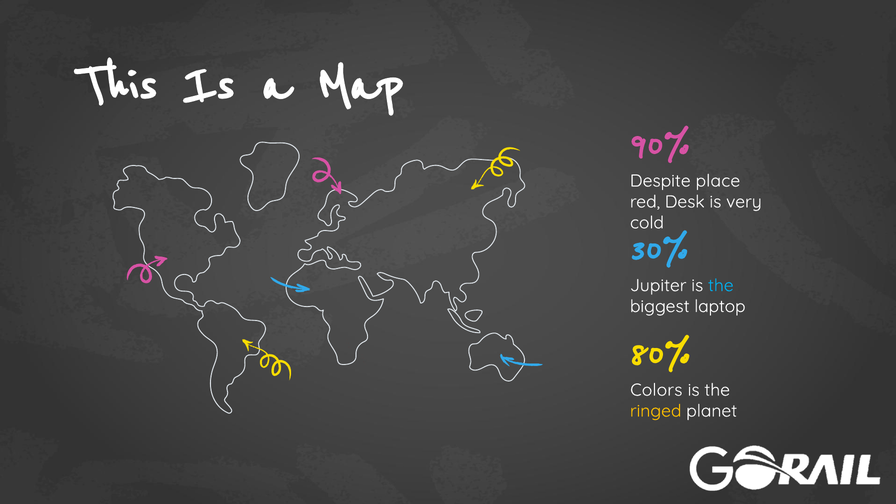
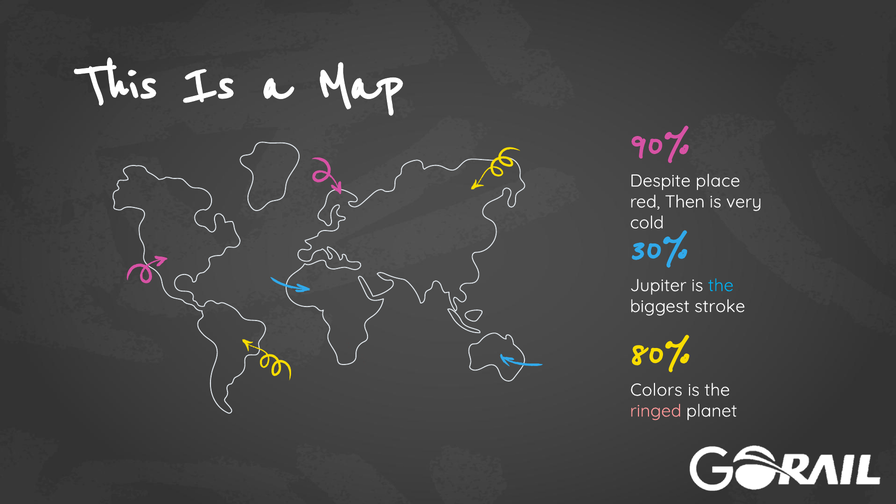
Desk: Desk -> Then
laptop: laptop -> stroke
ringed colour: yellow -> pink
